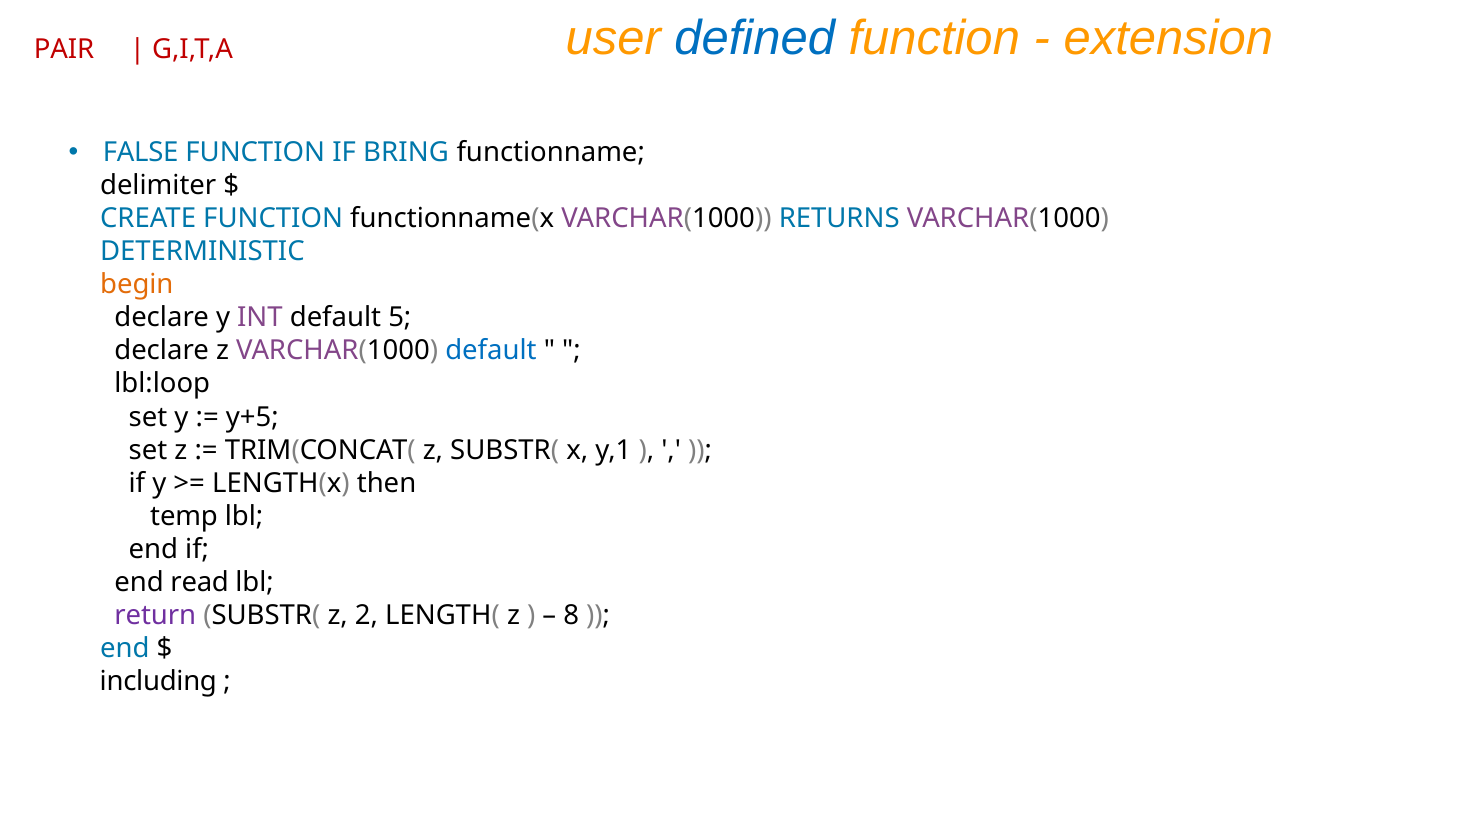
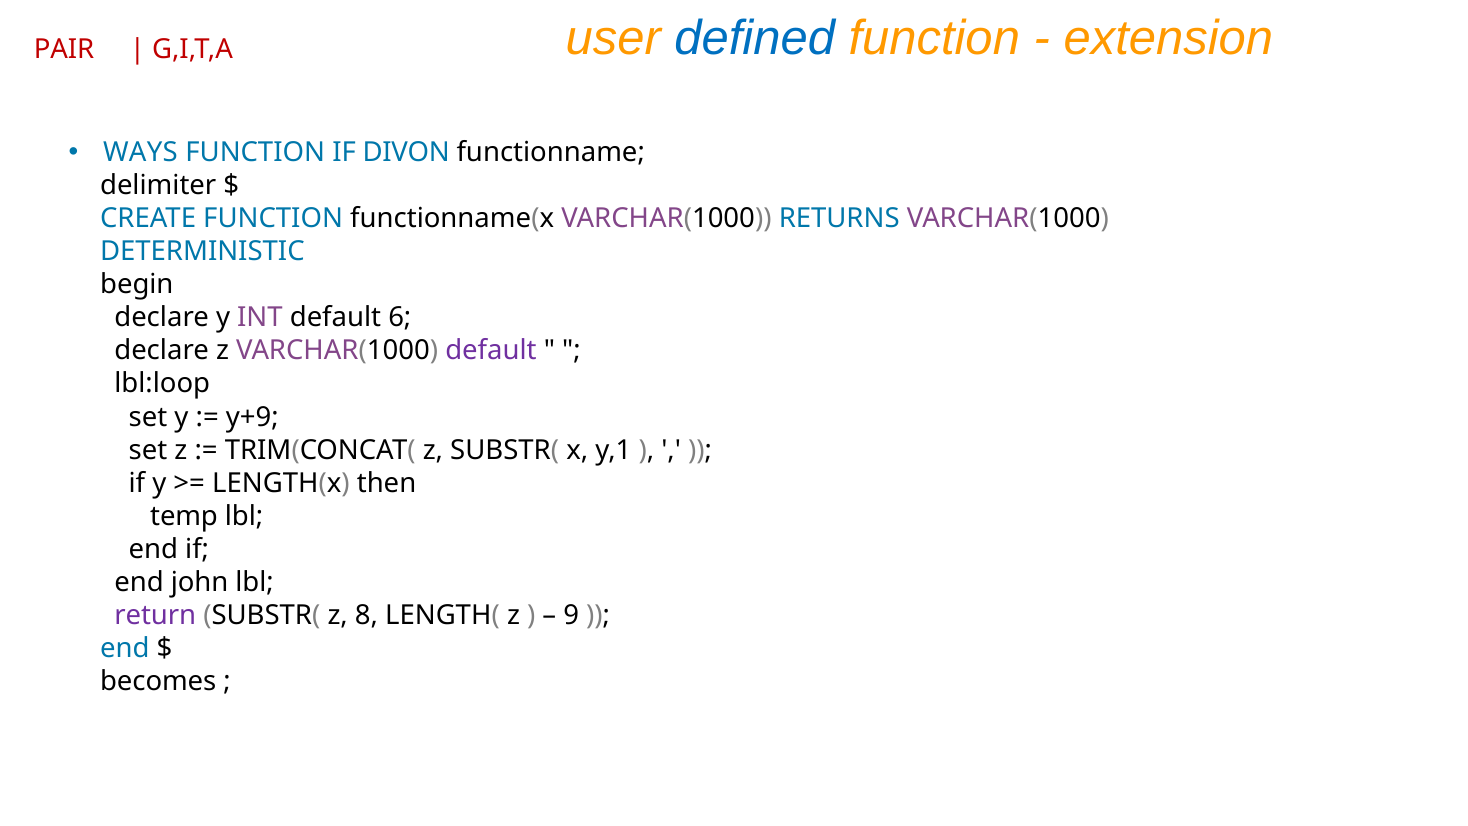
FALSE: FALSE -> WAYS
BRING: BRING -> DIVON
begin colour: orange -> black
5: 5 -> 6
default at (491, 351) colour: blue -> purple
y+5: y+5 -> y+9
read: read -> john
2: 2 -> 8
8: 8 -> 9
including: including -> becomes
